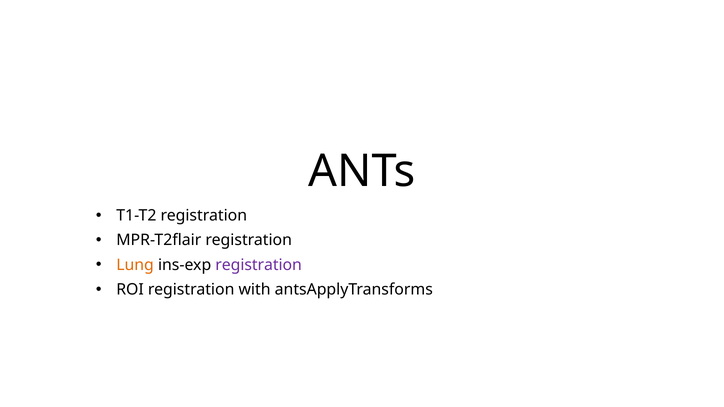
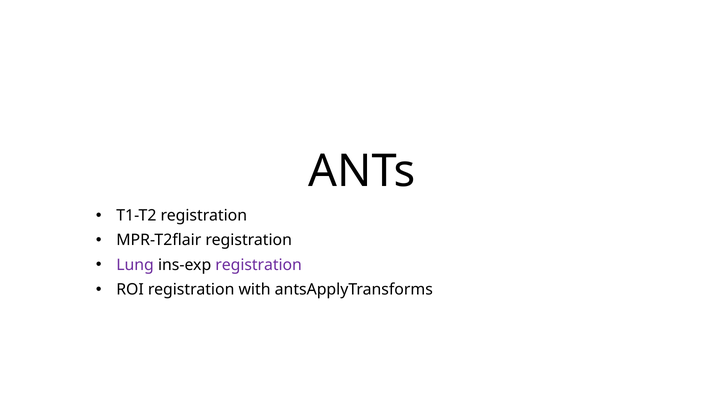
Lung colour: orange -> purple
